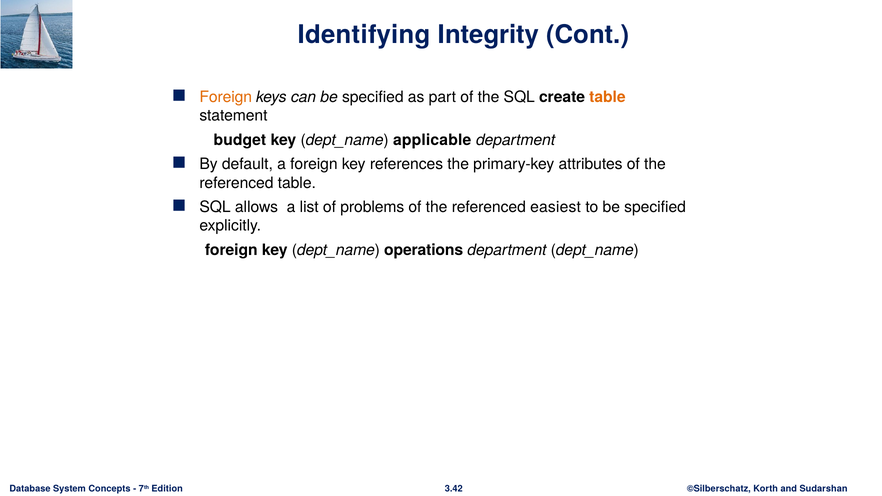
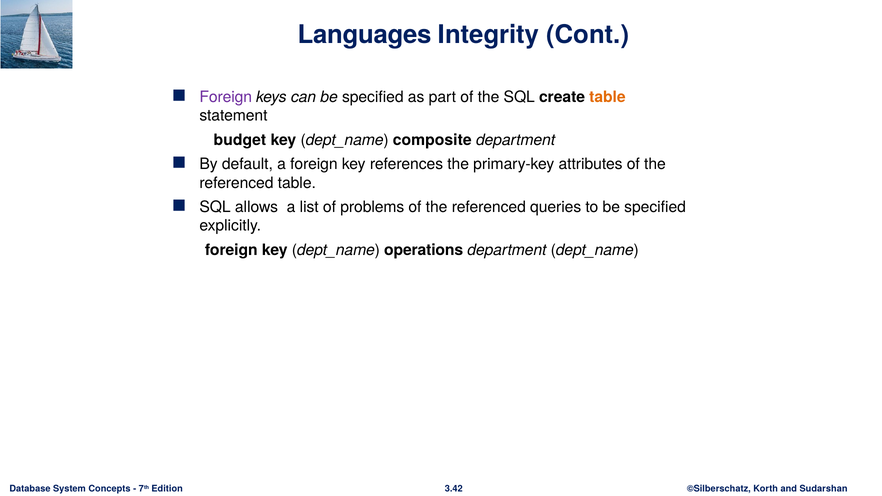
Identifying: Identifying -> Languages
Foreign at (226, 97) colour: orange -> purple
applicable: applicable -> composite
easiest: easiest -> queries
